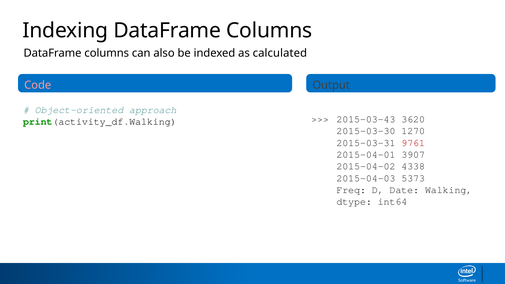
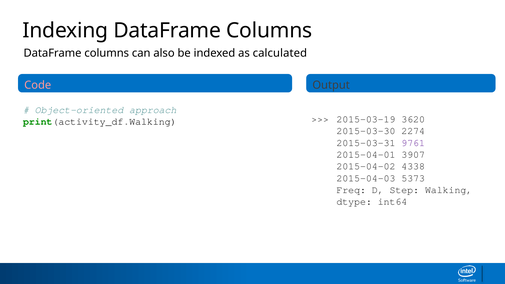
2015-03-43: 2015-03-43 -> 2015-03-19
1270: 1270 -> 2274
9761 colour: red -> purple
Date: Date -> Step
